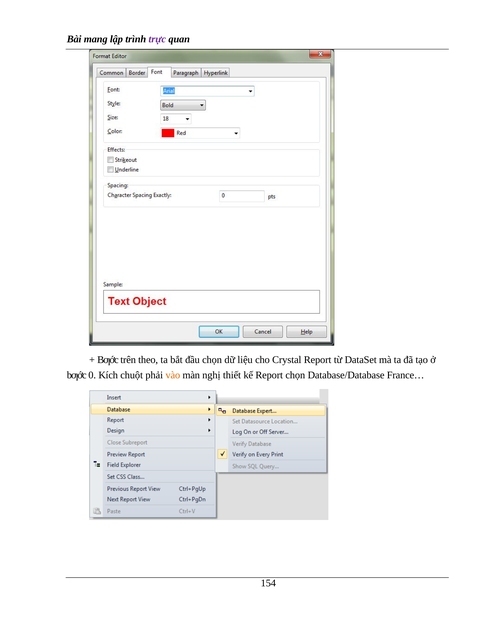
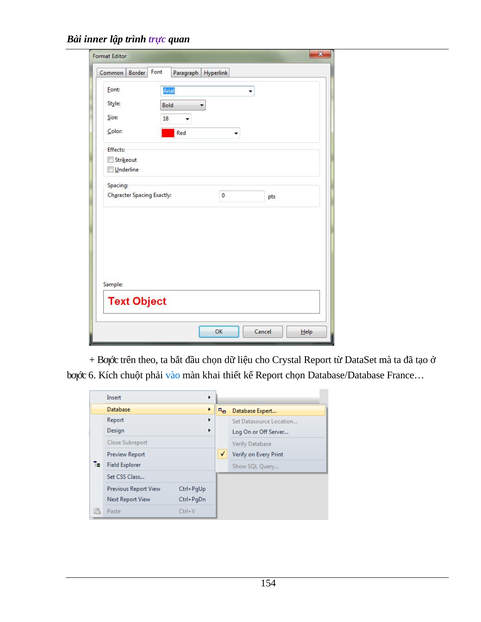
mang: mang -> inner
0: 0 -> 6
vào colour: orange -> blue
nghị: nghị -> khai
